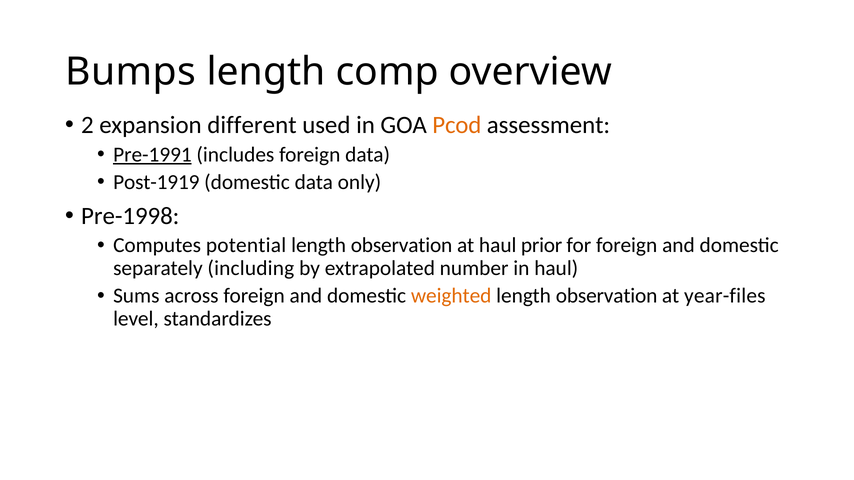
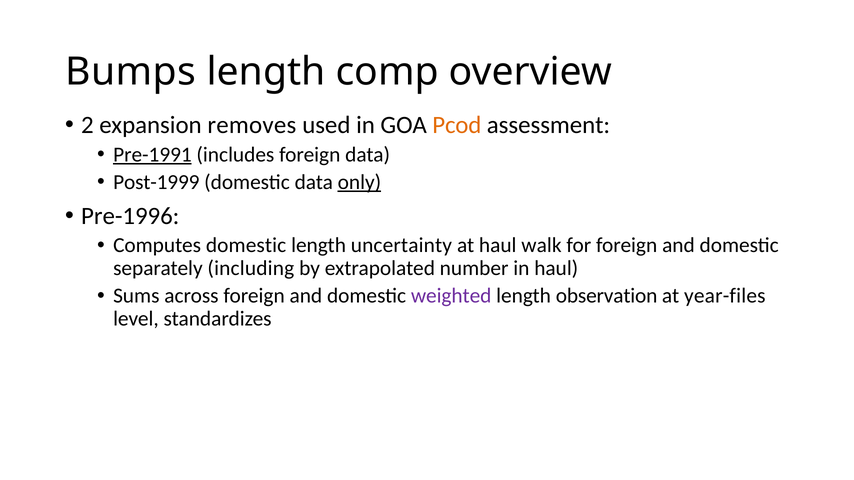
different: different -> removes
Post-1919: Post-1919 -> Post-1999
only underline: none -> present
Pre-1998: Pre-1998 -> Pre-1996
Computes potential: potential -> domestic
observation at (402, 246): observation -> uncertainty
prior: prior -> walk
weighted colour: orange -> purple
